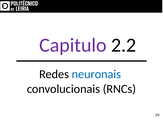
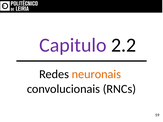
neuronais colour: blue -> orange
